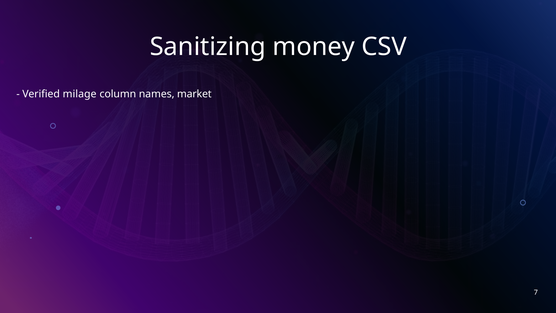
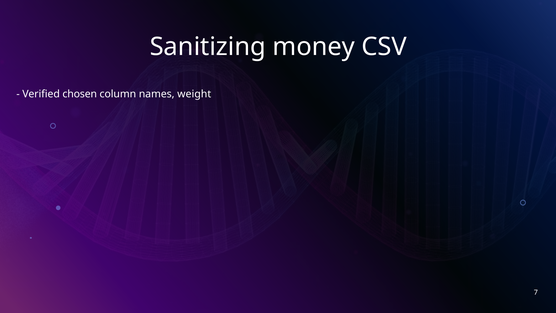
milage: milage -> chosen
market: market -> weight
